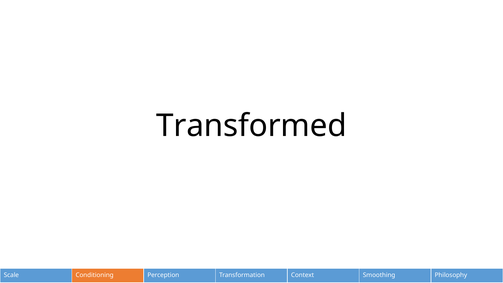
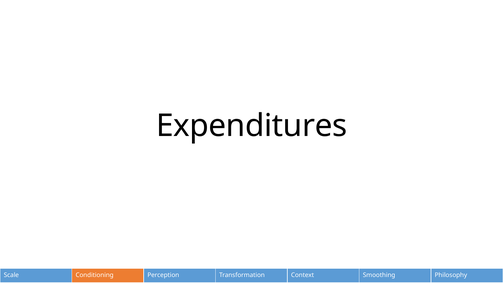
Transformed: Transformed -> Expenditures
